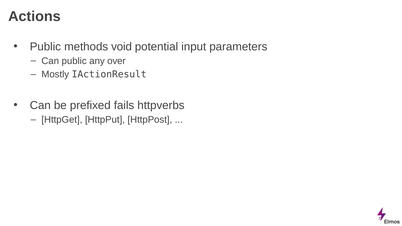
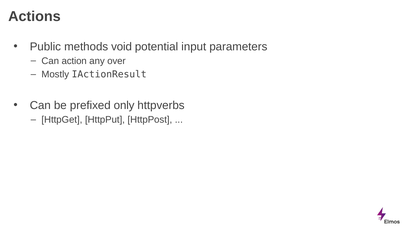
Can public: public -> action
fails: fails -> only
